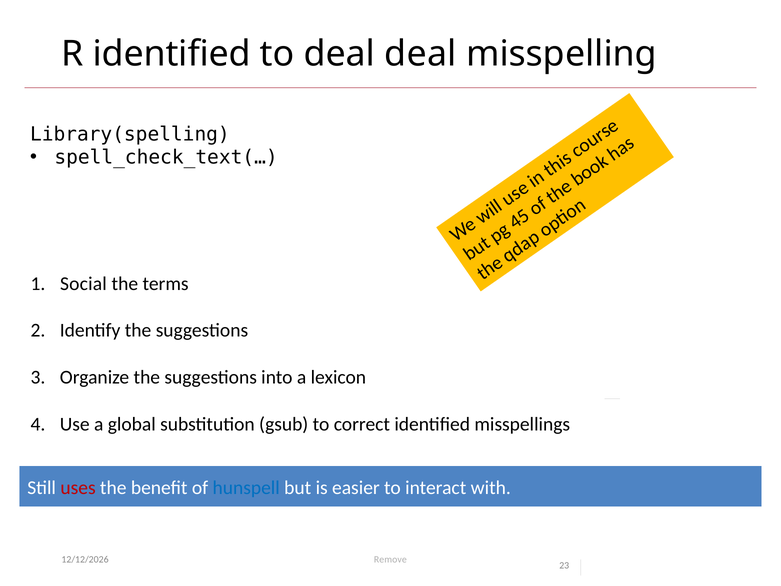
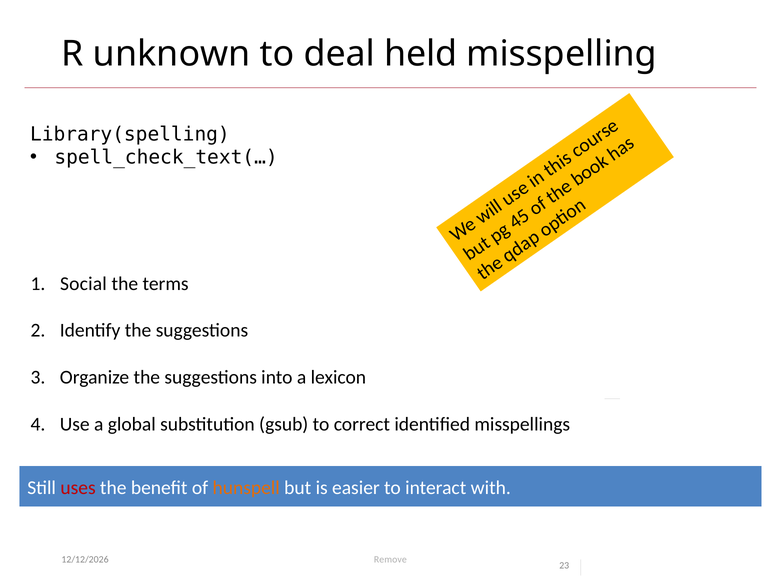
R identified: identified -> unknown
deal deal: deal -> held
hunspell colour: blue -> orange
